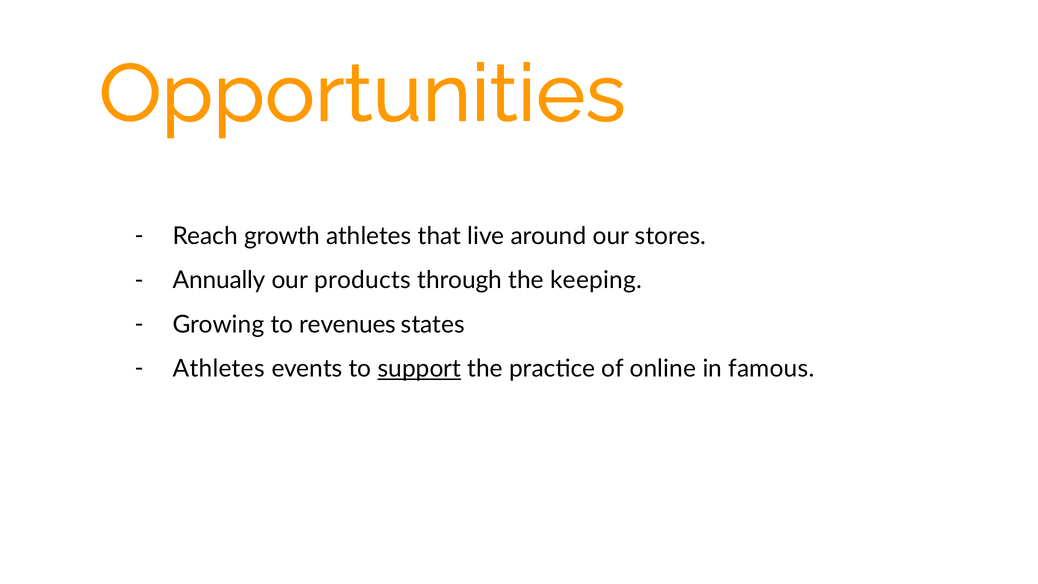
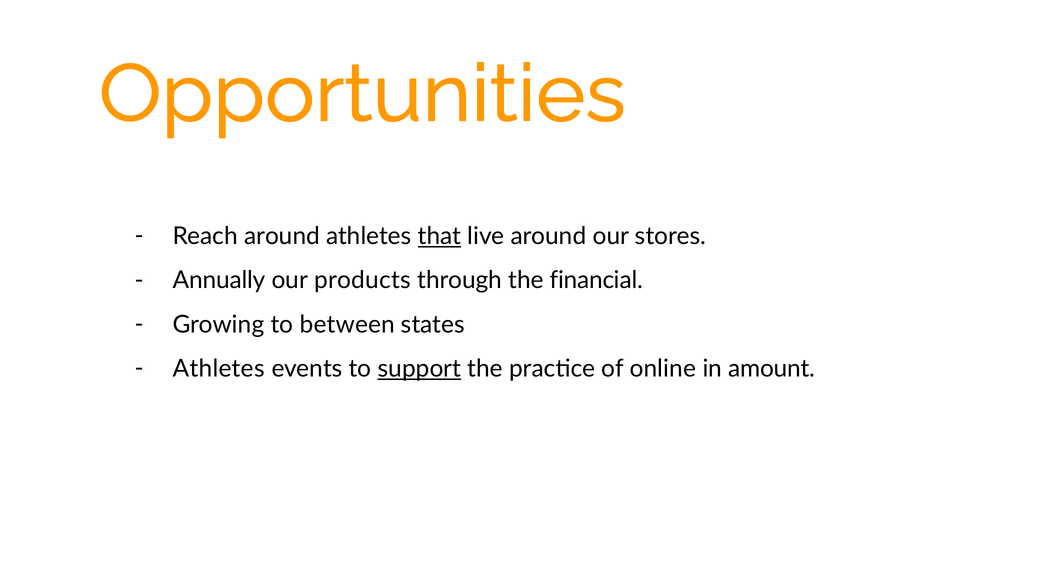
Reach growth: growth -> around
that underline: none -> present
keeping: keeping -> financial
revenues: revenues -> between
famous: famous -> amount
